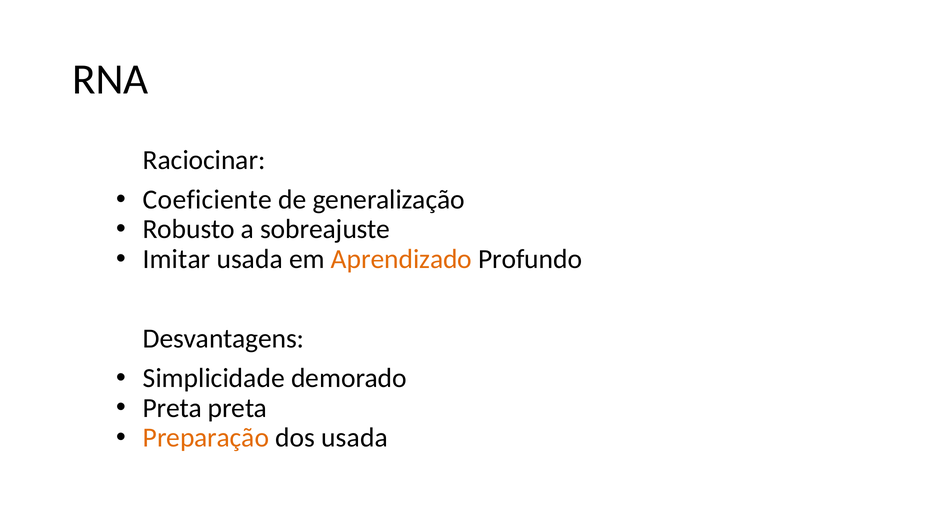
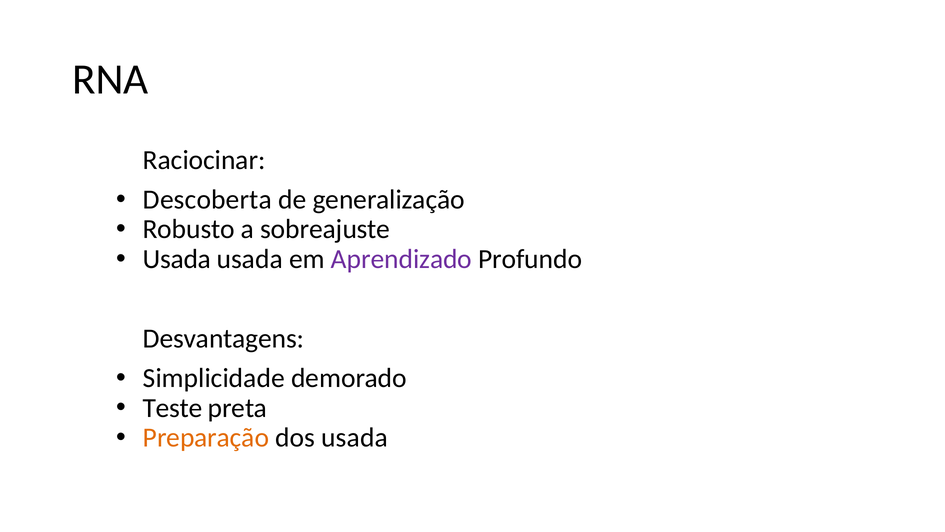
Coeficiente: Coeficiente -> Descoberta
Imitar at (177, 259): Imitar -> Usada
Aprendizado colour: orange -> purple
Preta at (172, 408): Preta -> Teste
